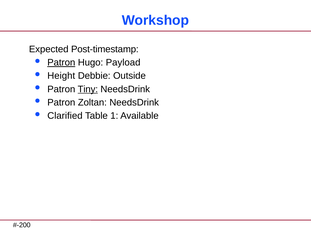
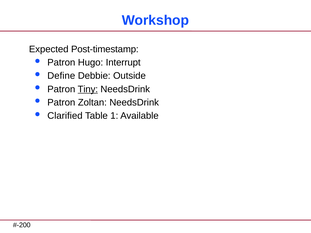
Patron at (61, 63) underline: present -> none
Payload: Payload -> Interrupt
Height: Height -> Define
